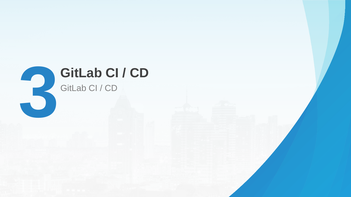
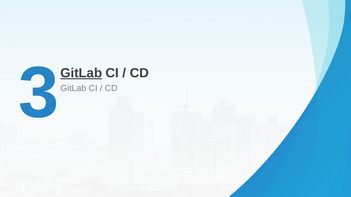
GitLab at (81, 73) underline: none -> present
